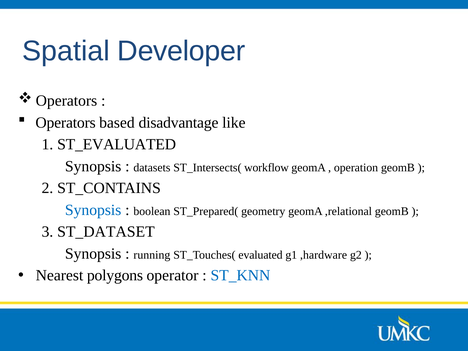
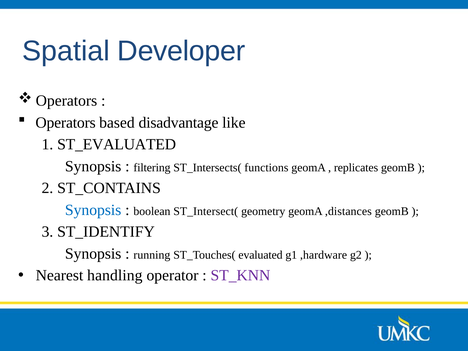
datasets: datasets -> filtering
workflow: workflow -> functions
operation: operation -> replicates
ST_Prepared(: ST_Prepared( -> ST_Intersect(
,relational: ,relational -> ,distances
ST_DATASET: ST_DATASET -> ST_IDENTIFY
polygons: polygons -> handling
ST_KNN colour: blue -> purple
